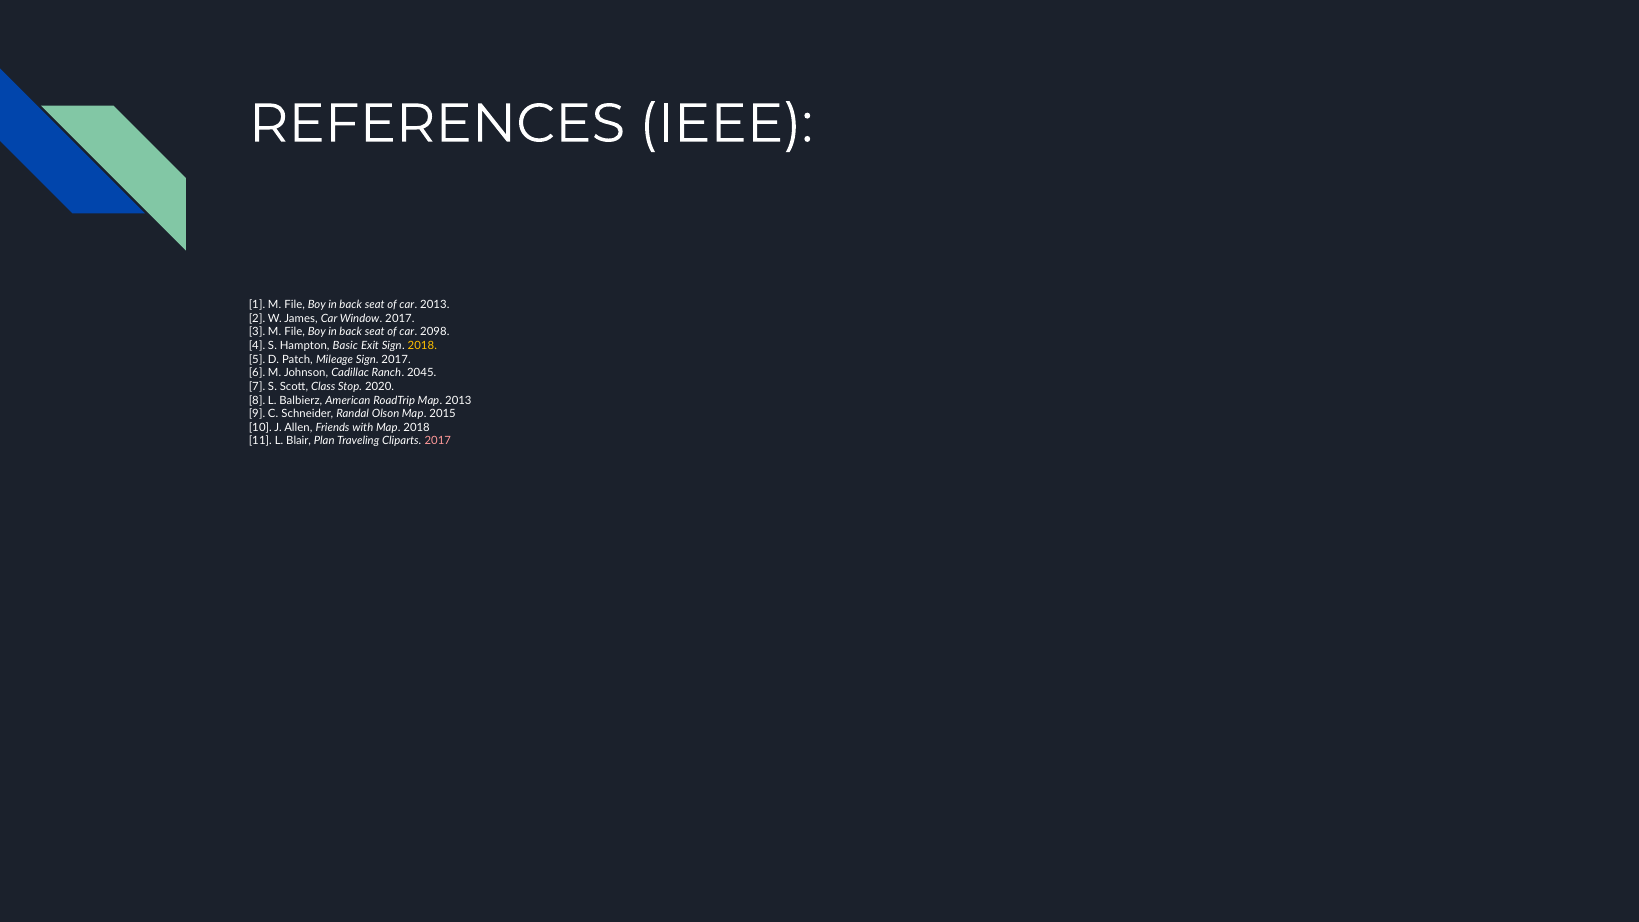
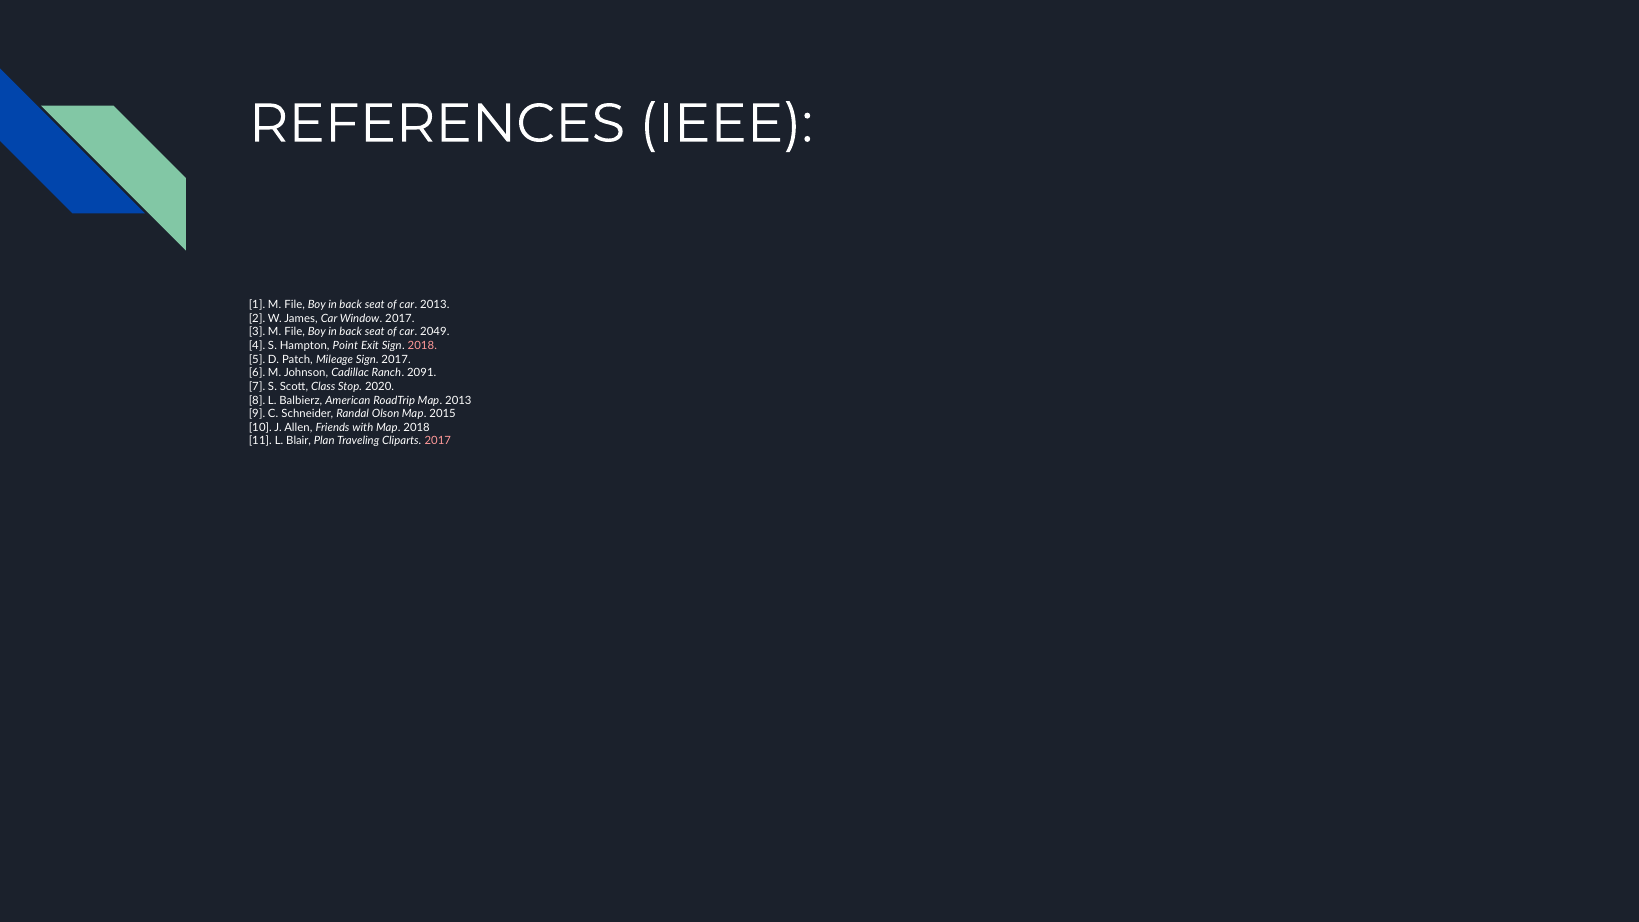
2098: 2098 -> 2049
Basic: Basic -> Point
2018 at (422, 346) colour: yellow -> pink
2045: 2045 -> 2091
